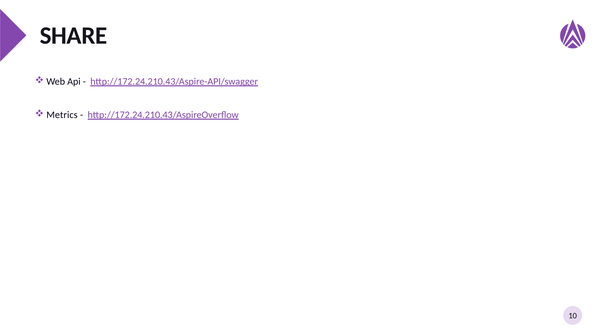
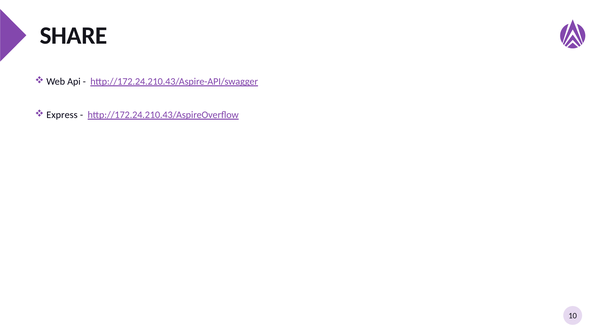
Metrics: Metrics -> Express
